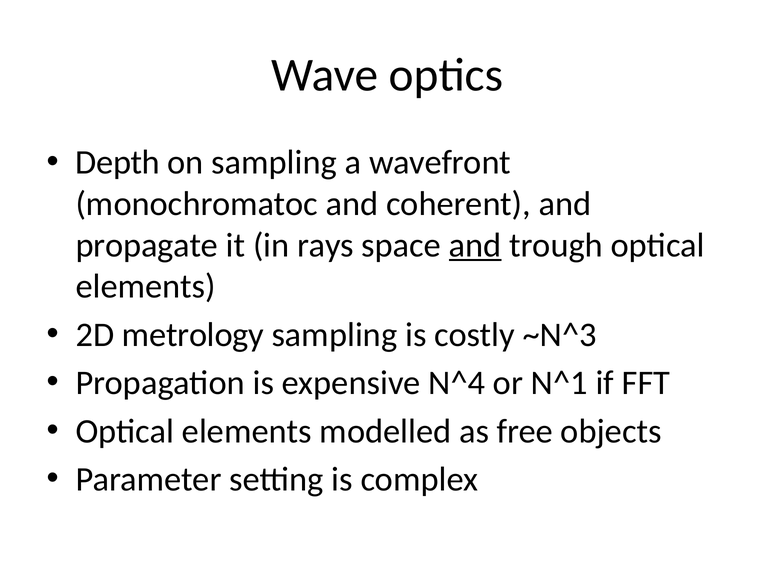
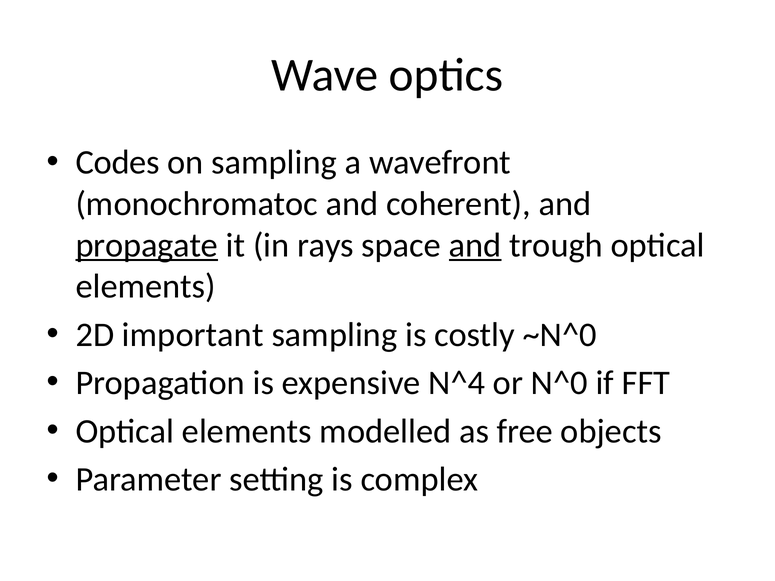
Depth: Depth -> Codes
propagate underline: none -> present
metrology: metrology -> important
~N^3: ~N^3 -> ~N^0
N^1: N^1 -> N^0
